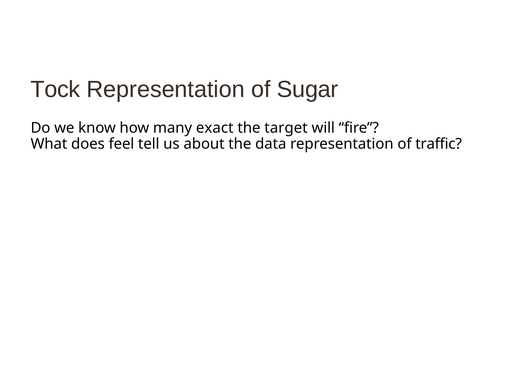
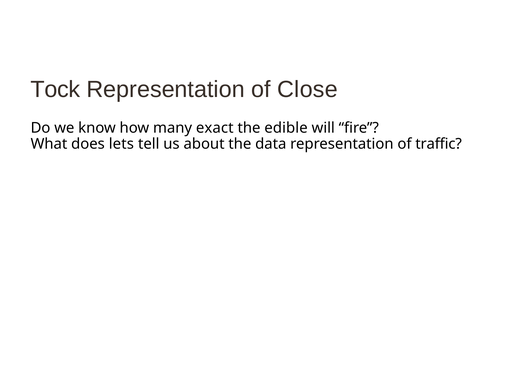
Sugar: Sugar -> Close
target: target -> edible
feel: feel -> lets
